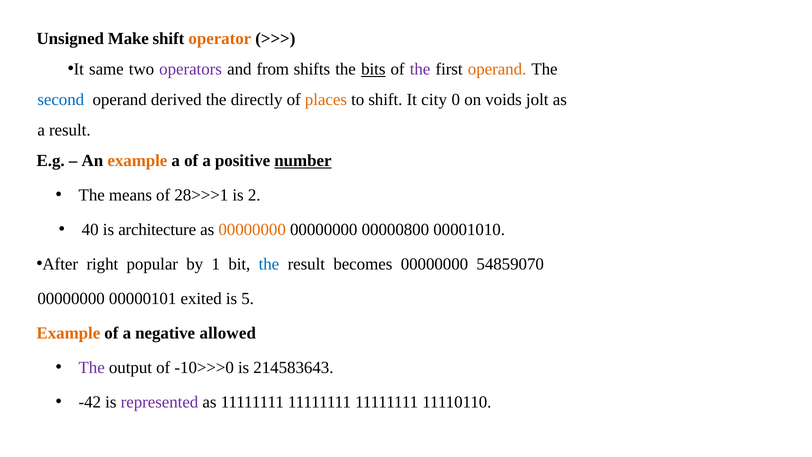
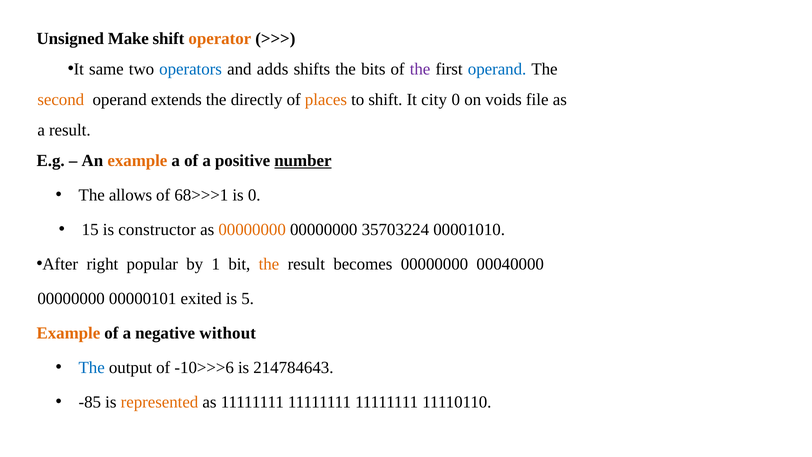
operators colour: purple -> blue
from: from -> adds
bits underline: present -> none
operand at (497, 69) colour: orange -> blue
second colour: blue -> orange
derived: derived -> extends
jolt: jolt -> file
means: means -> allows
28>>>1: 28>>>1 -> 68>>>1
is 2: 2 -> 0
40: 40 -> 15
architecture: architecture -> constructor
00000800: 00000800 -> 35703224
the at (269, 264) colour: blue -> orange
54859070: 54859070 -> 00040000
allowed: allowed -> without
The at (92, 368) colour: purple -> blue
-10>>>0: -10>>>0 -> -10>>>6
214583643: 214583643 -> 214784643
-42: -42 -> -85
represented colour: purple -> orange
